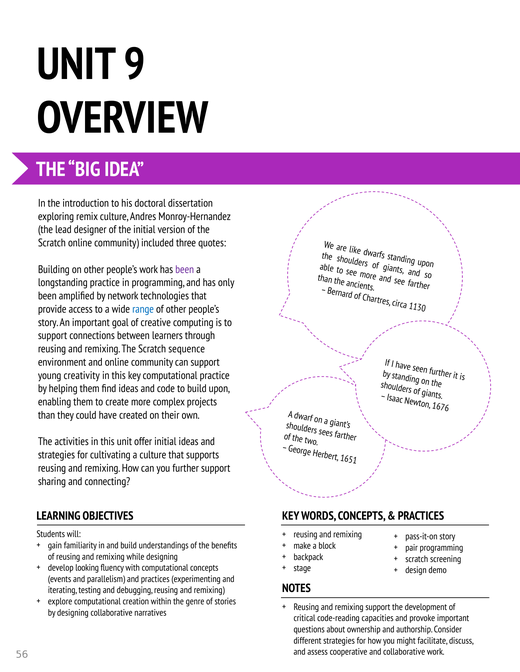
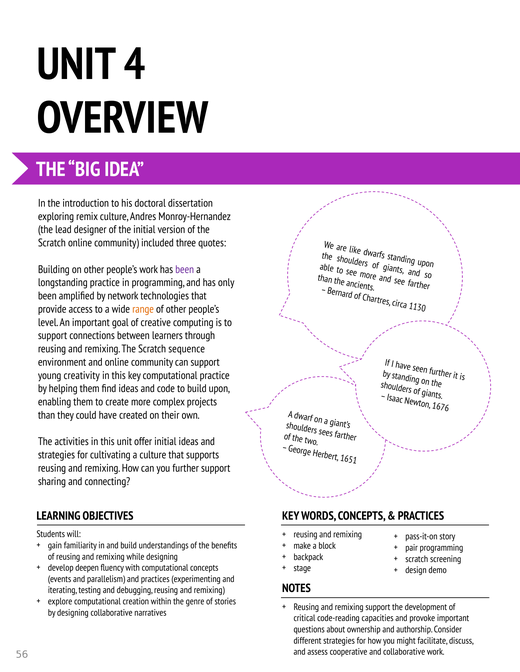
9: 9 -> 4
range colour: blue -> orange
story at (48, 323): story -> level
looking: looking -> deepen
